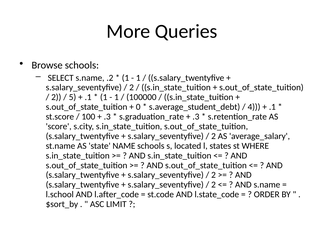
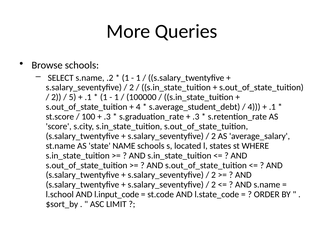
0 at (138, 107): 0 -> 4
l.after_code: l.after_code -> l.input_code
